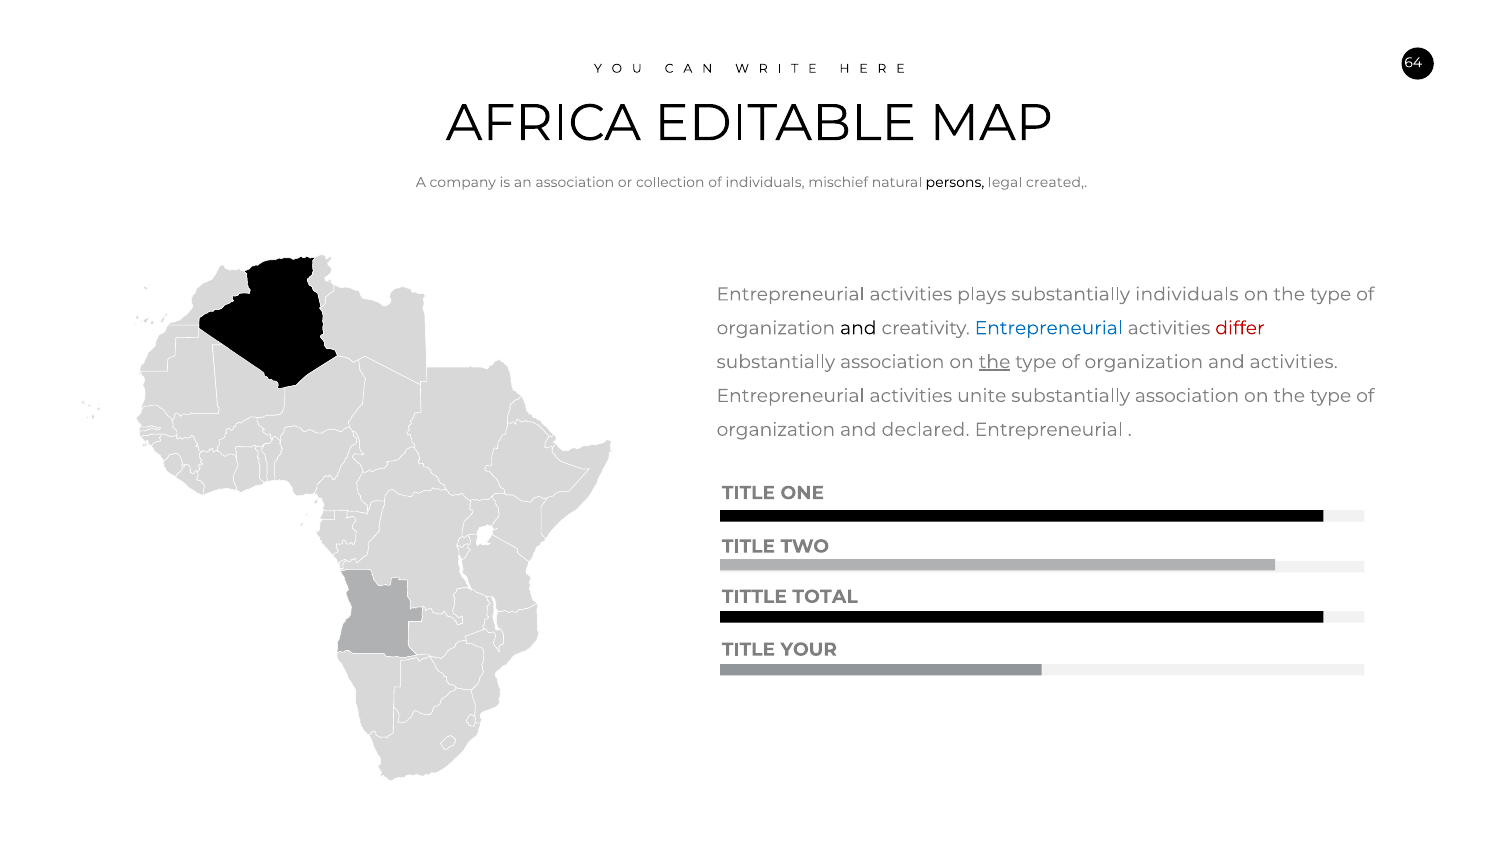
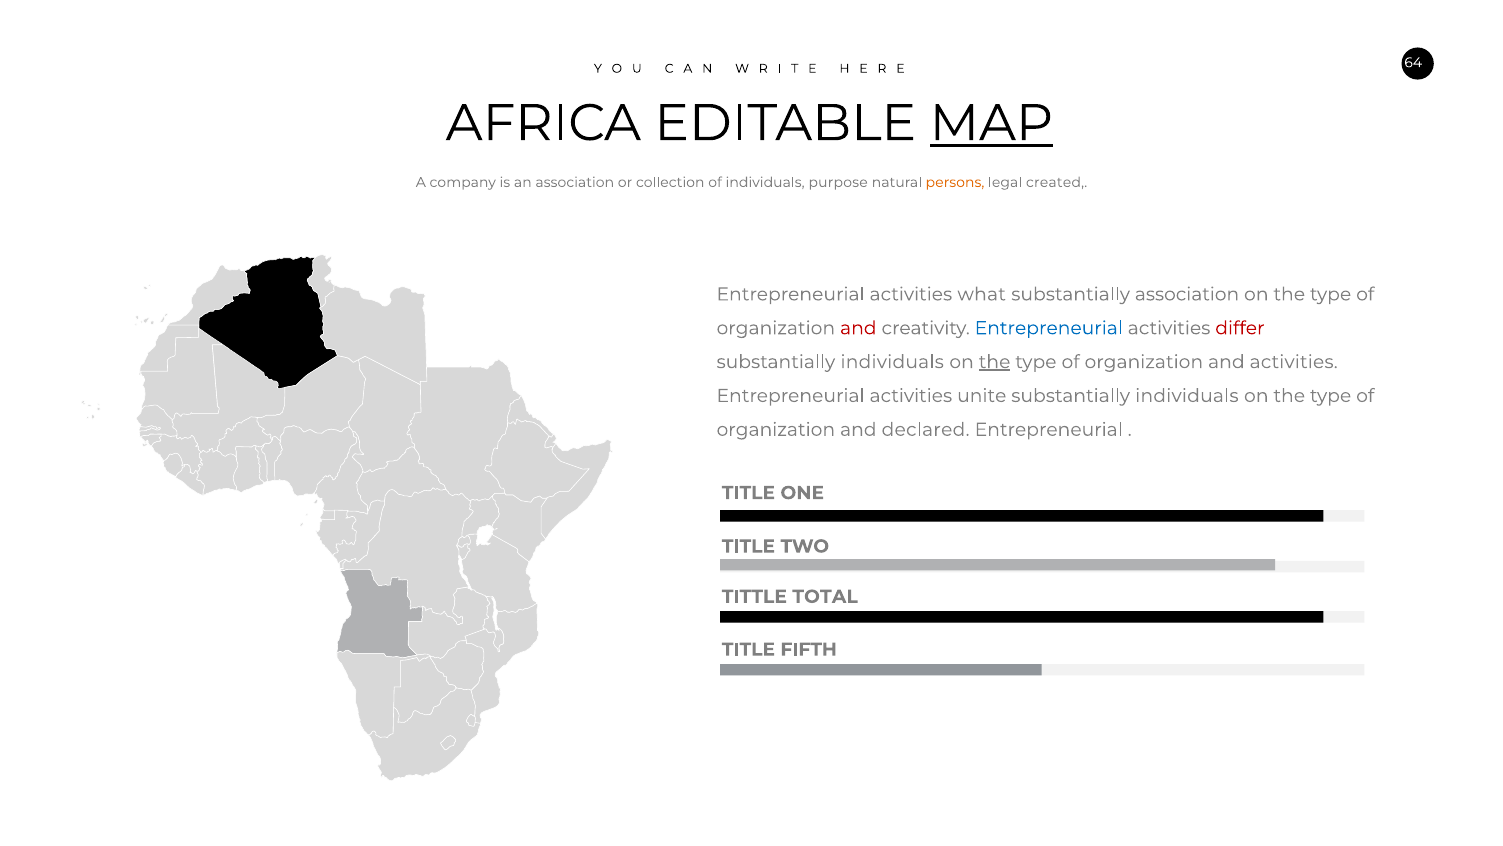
MAP underline: none -> present
mischief: mischief -> purpose
persons colour: black -> orange
plays: plays -> what
substantially individuals: individuals -> association
and at (858, 328) colour: black -> red
association at (892, 362): association -> individuals
association at (1187, 396): association -> individuals
YOUR: YOUR -> FIFTH
